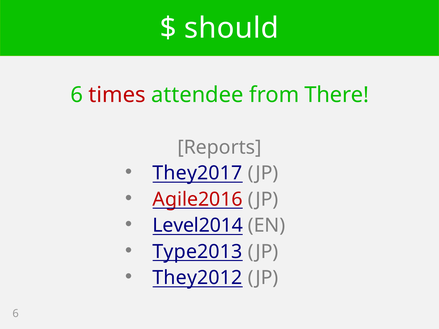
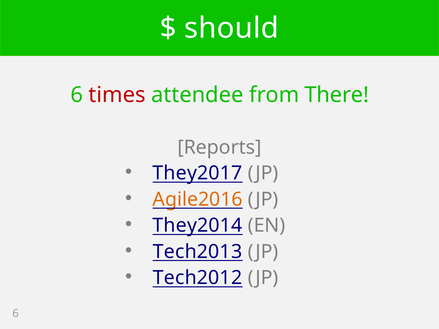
Agile2016 colour: red -> orange
Level2014: Level2014 -> They2014
Type2013: Type2013 -> Tech2013
They2012: They2012 -> Tech2012
